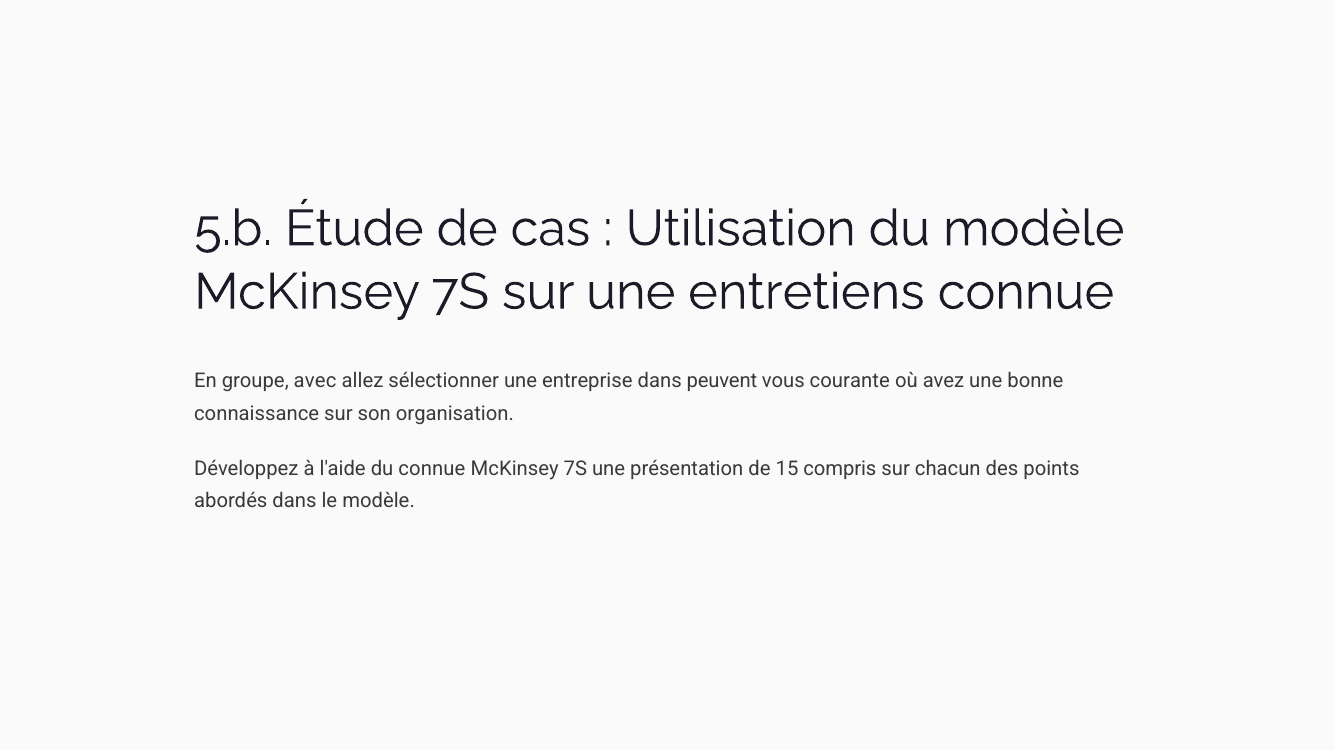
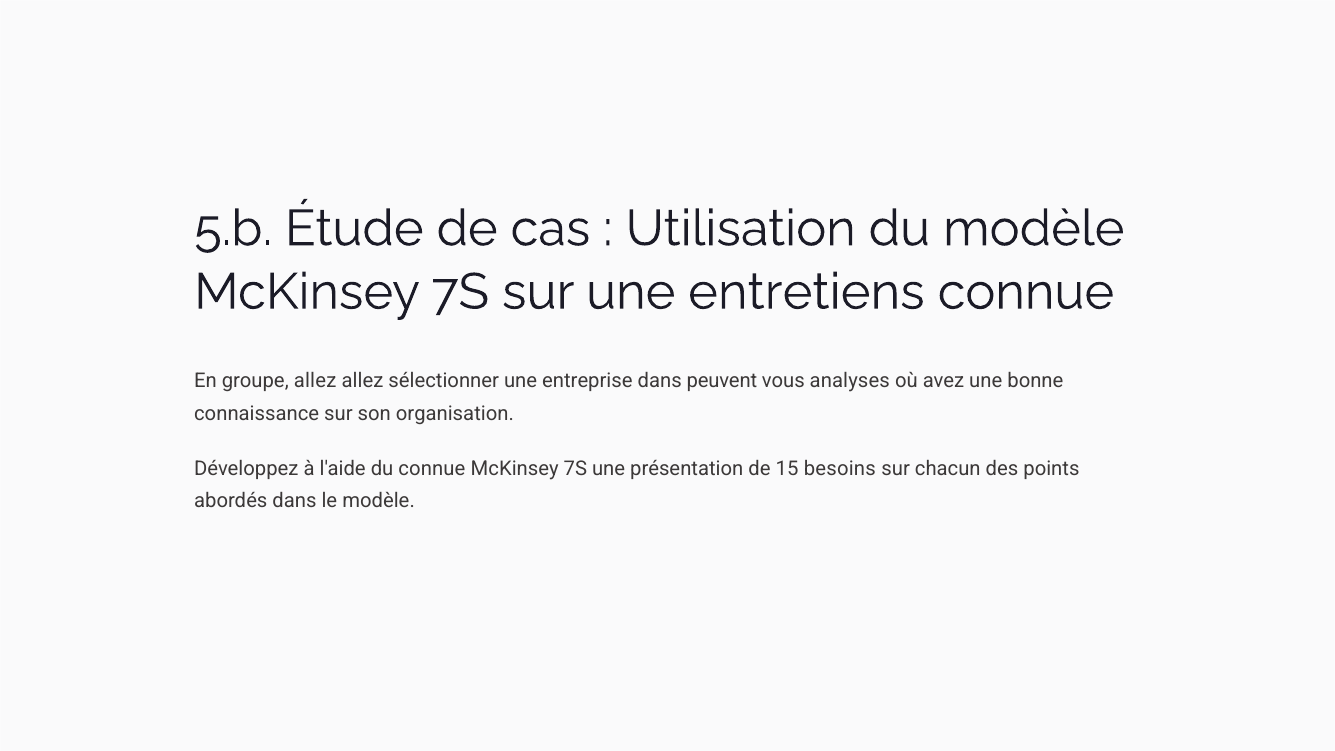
groupe avec: avec -> allez
courante: courante -> analyses
compris: compris -> besoins
